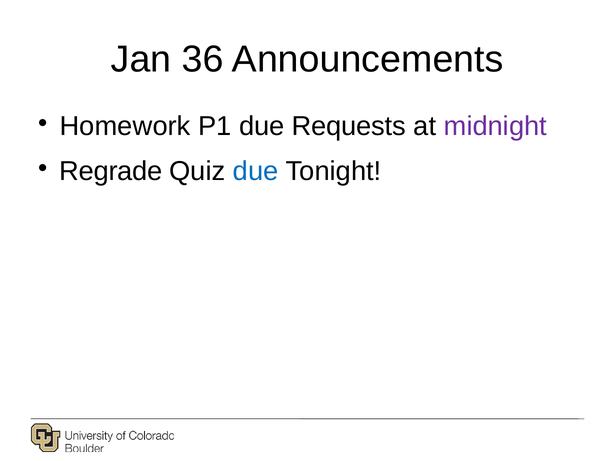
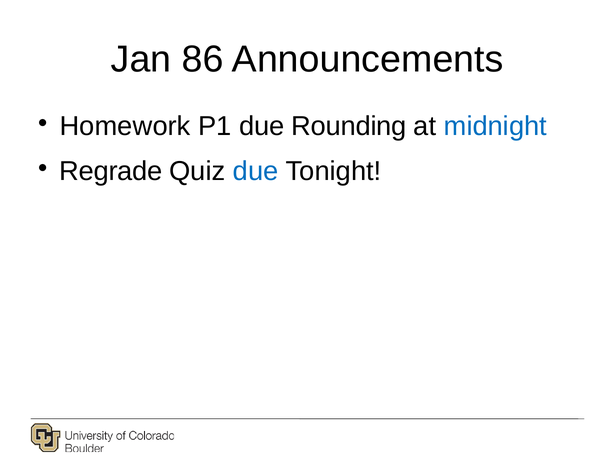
36: 36 -> 86
Requests: Requests -> Rounding
midnight colour: purple -> blue
